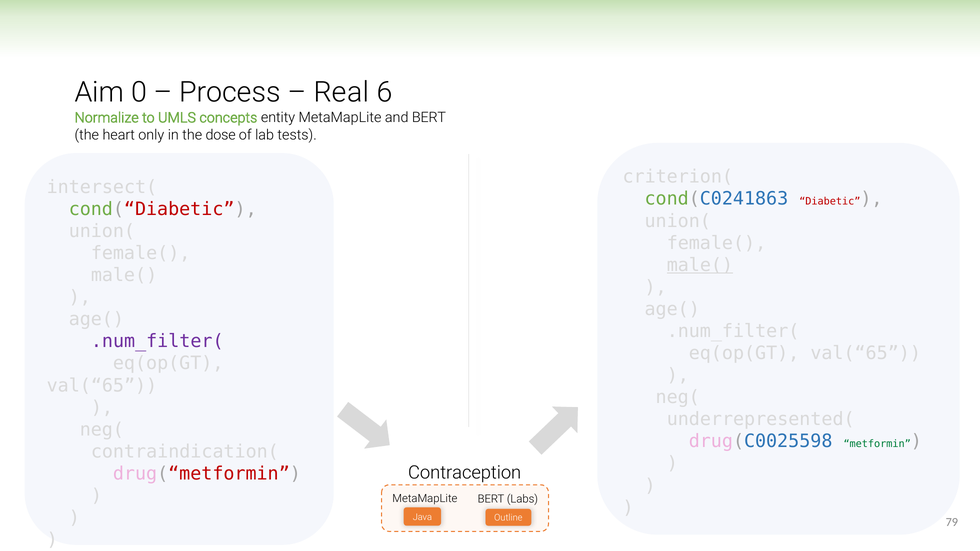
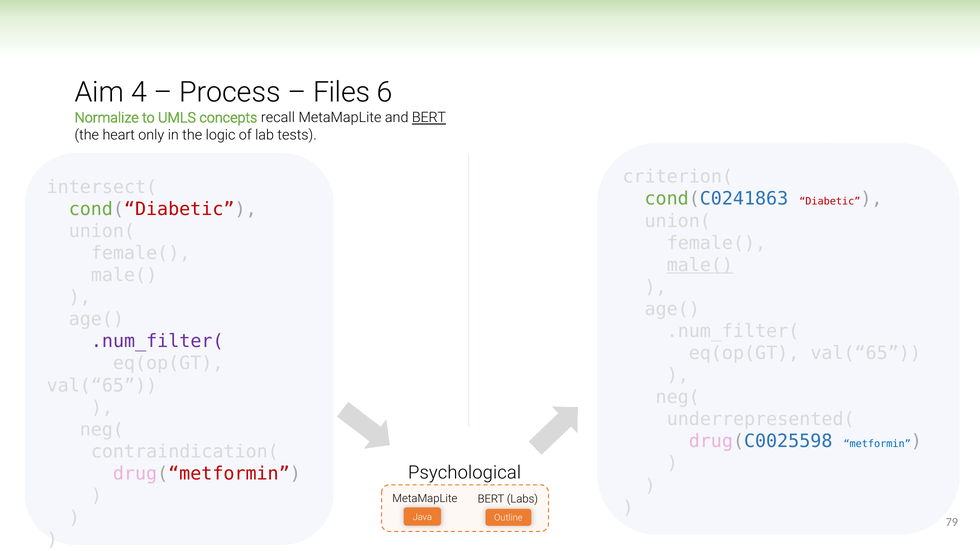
0: 0 -> 4
Real: Real -> Files
entity: entity -> recall
BERT at (429, 118) underline: none -> present
dose: dose -> logic
metformin colour: green -> blue
Contraception: Contraception -> Psychological
